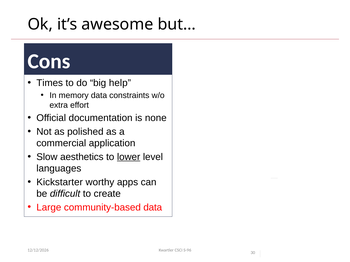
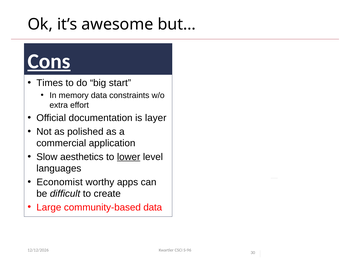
Cons underline: none -> present
help: help -> start
none: none -> layer
Kickstarter: Kickstarter -> Economist
